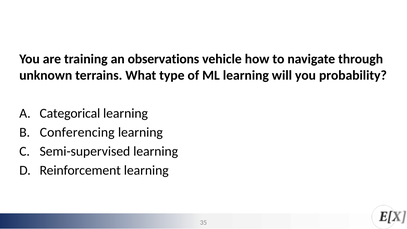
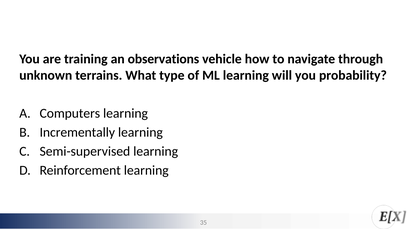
Categorical: Categorical -> Computers
Conferencing: Conferencing -> Incrementally
